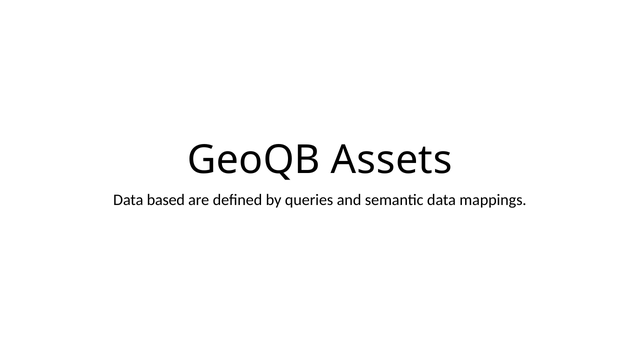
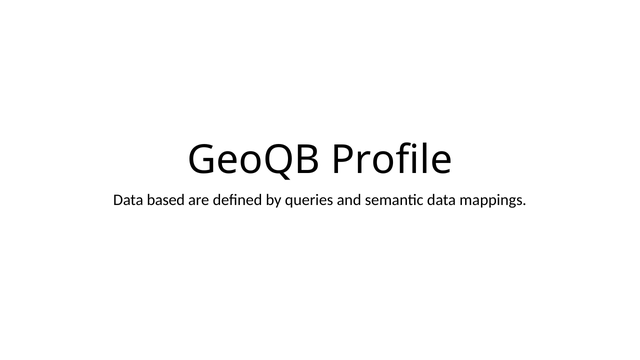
Assets: Assets -> Profile
